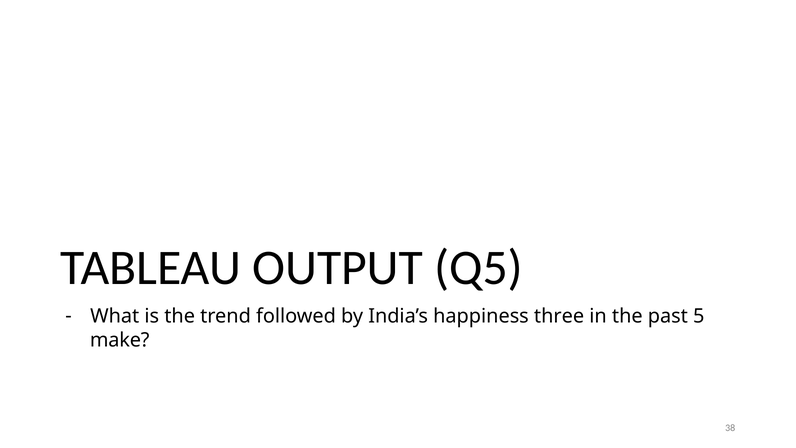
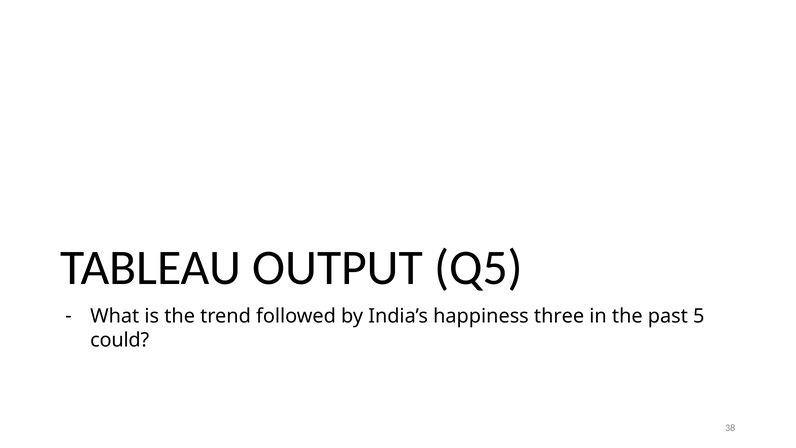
make: make -> could
